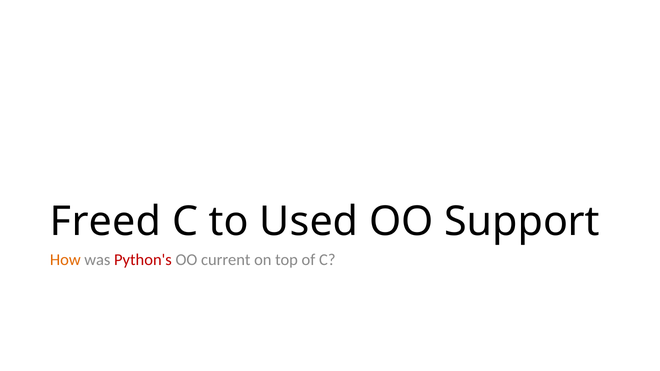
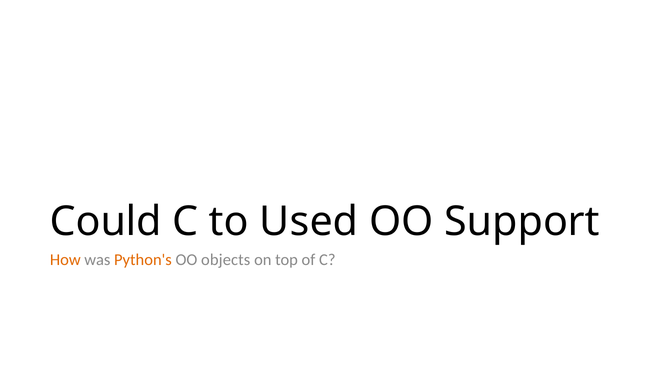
Freed: Freed -> Could
Python's colour: red -> orange
current: current -> objects
